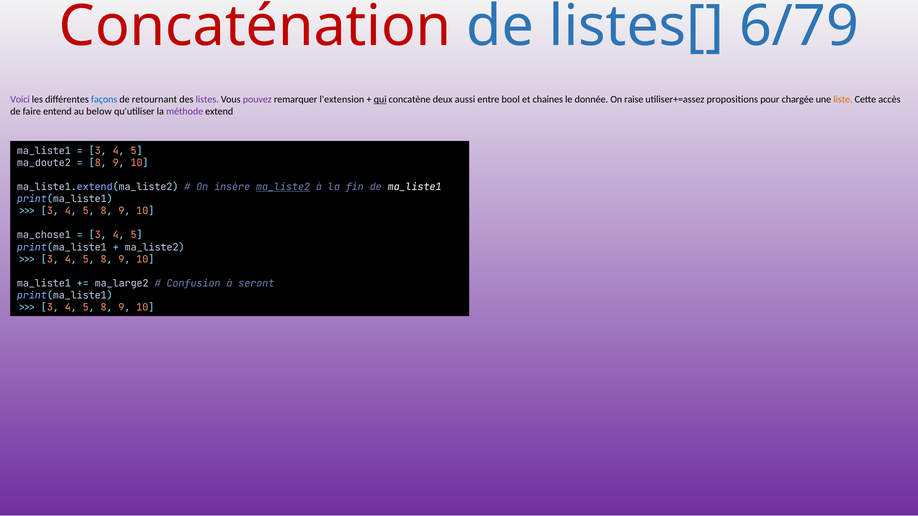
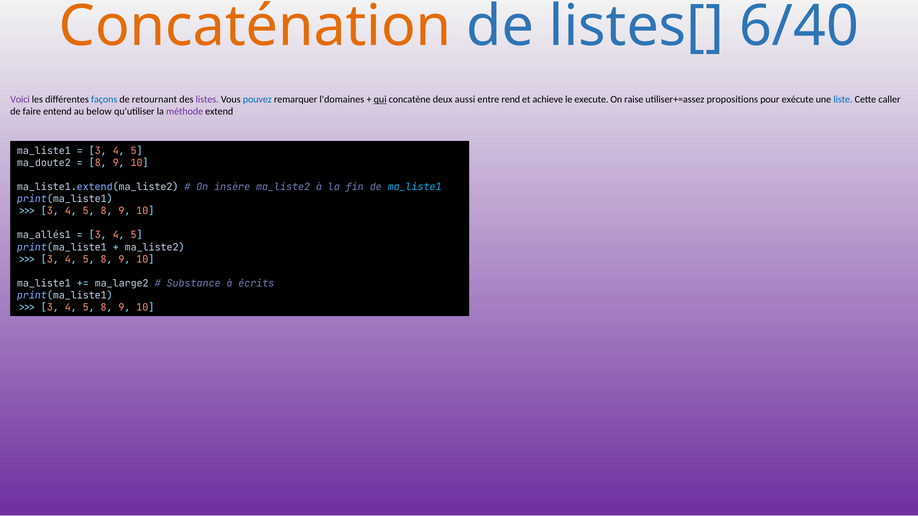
Concaténation colour: red -> orange
6/79: 6/79 -> 6/40
pouvez colour: purple -> blue
l'extension: l'extension -> l'domaines
bool: bool -> rend
chaines: chaines -> achieve
donnée: donnée -> execute
chargée: chargée -> exécute
liste colour: orange -> blue
accès: accès -> caller
ma_liste2 at (283, 187) underline: present -> none
ma_liste1 at (415, 187) colour: white -> light blue
ma_chose1: ma_chose1 -> ma_allés1
Confusion: Confusion -> Substance
seront: seront -> écrits
